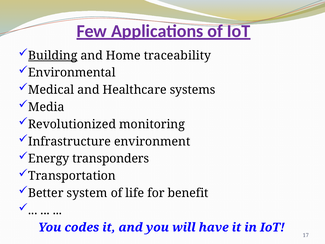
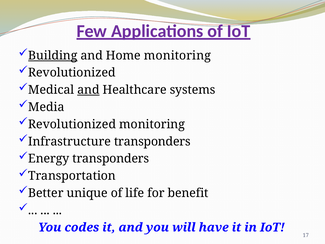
Home traceability: traceability -> monitoring
Environmental at (72, 73): Environmental -> Revolutionized
and at (88, 90) underline: none -> present
Infrastructure environment: environment -> transponders
system: system -> unique
